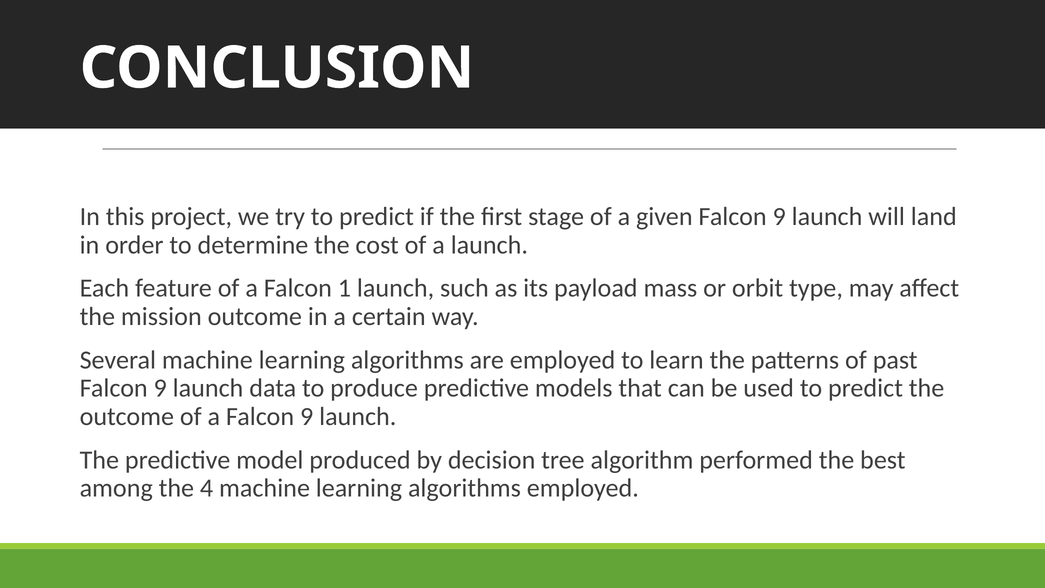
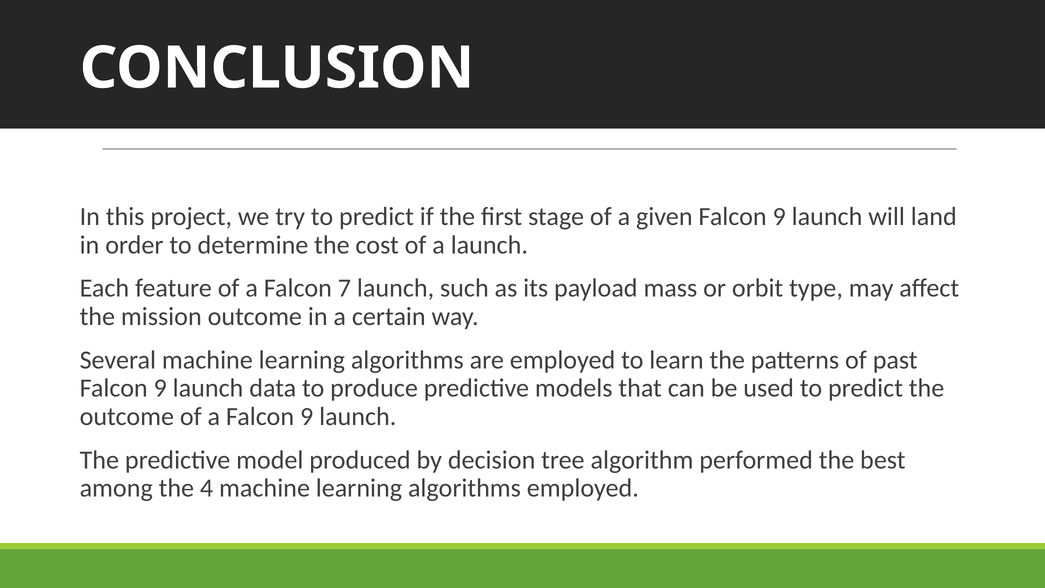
1: 1 -> 7
